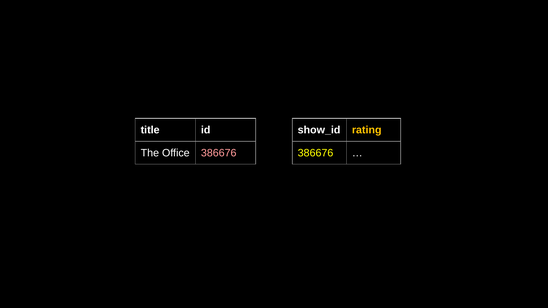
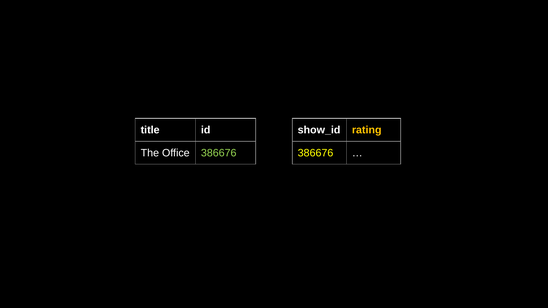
386676 at (219, 153) colour: pink -> light green
